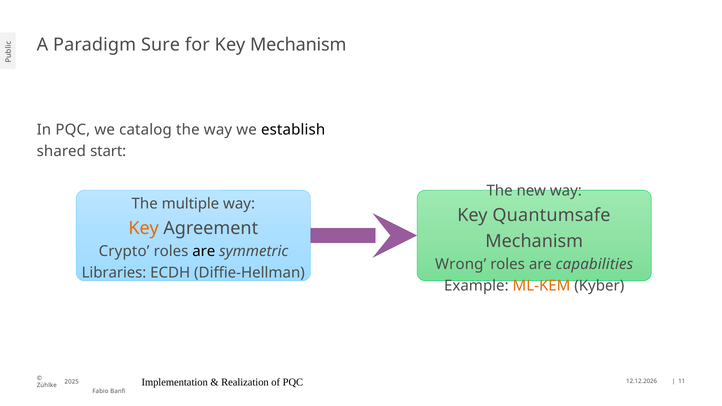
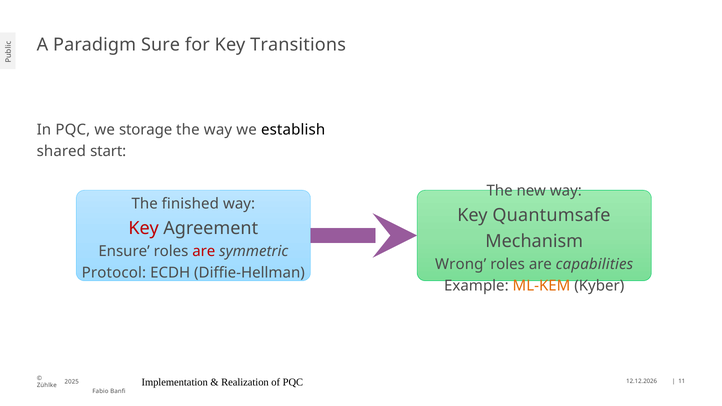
Key Mechanism: Mechanism -> Transitions
catalog: catalog -> storage
multiple: multiple -> finished
Key at (144, 228) colour: orange -> red
Crypto: Crypto -> Ensure
are at (204, 251) colour: black -> red
Libraries: Libraries -> Protocol
